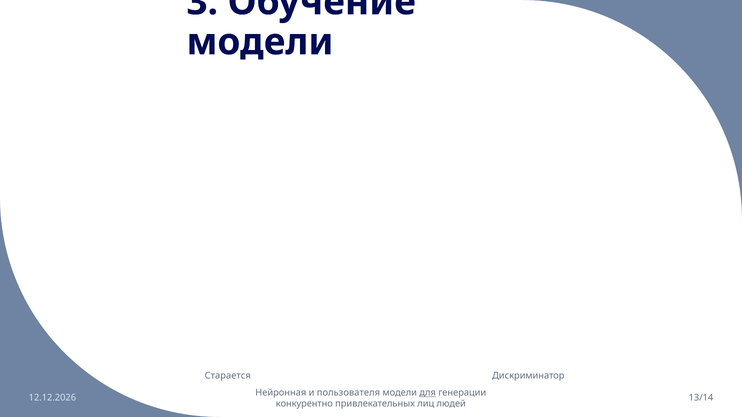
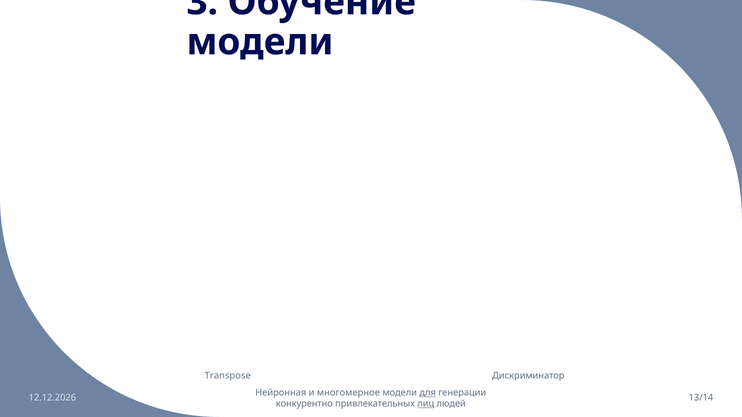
Старается: Старается -> Transpose
пользователя: пользователя -> многомерное
лиц underline: none -> present
